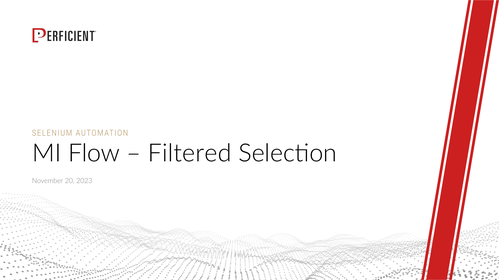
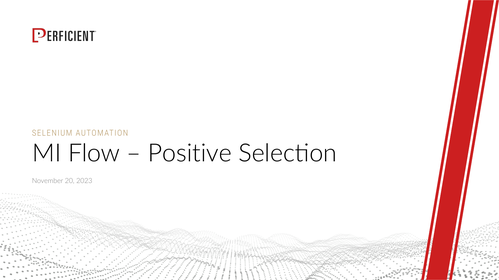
Filtered: Filtered -> Positive
